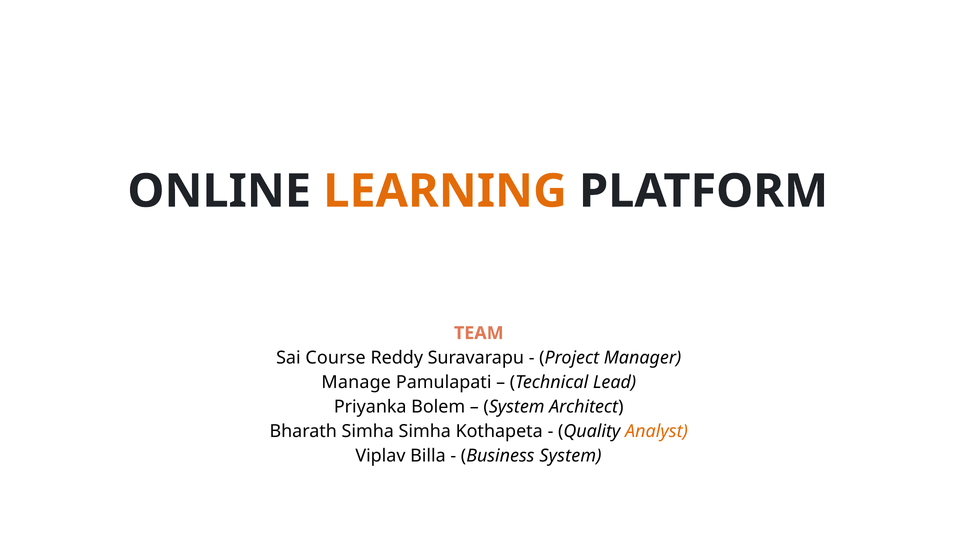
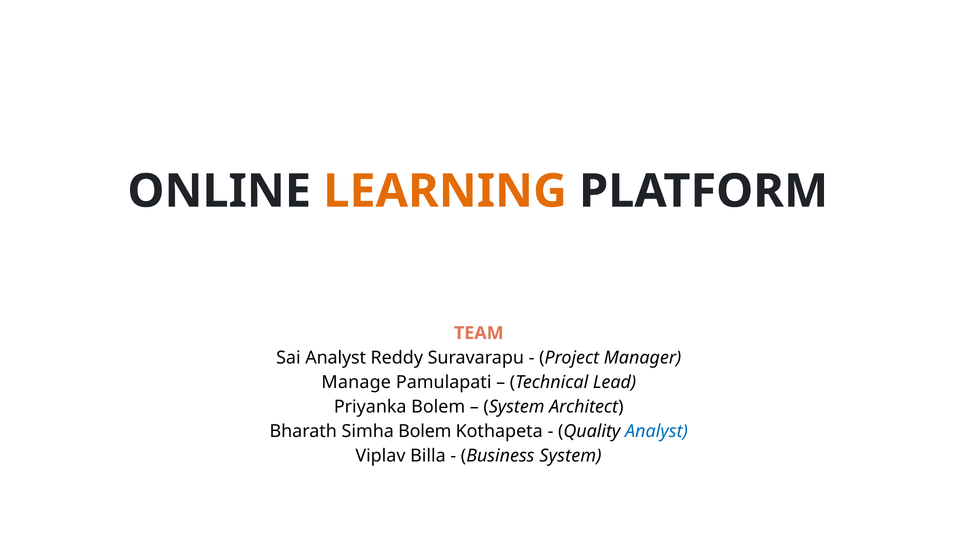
Sai Course: Course -> Analyst
Simha Simha: Simha -> Bolem
Analyst at (656, 431) colour: orange -> blue
